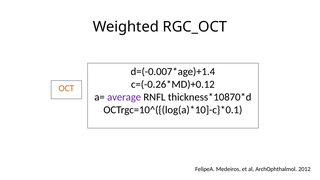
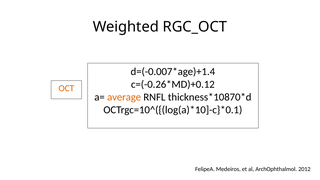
average colour: purple -> orange
